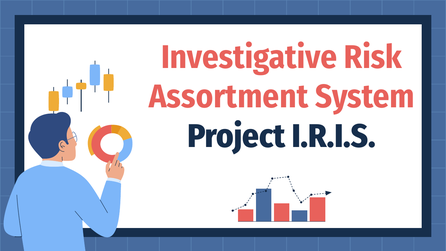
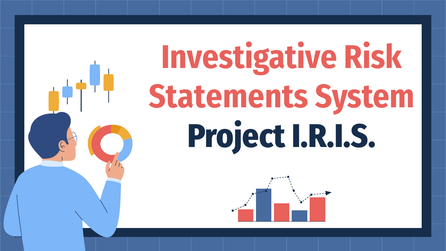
Assortment: Assortment -> Statements
